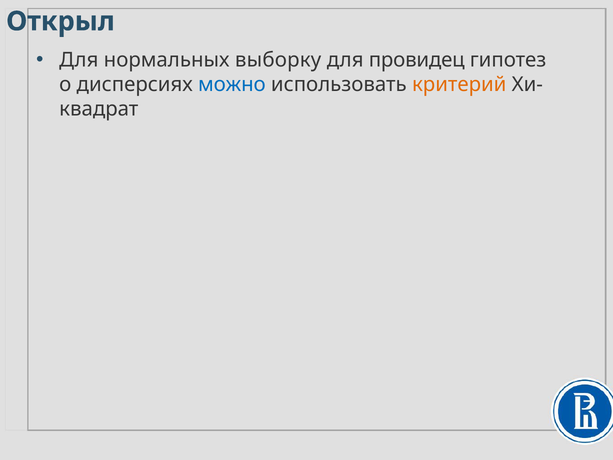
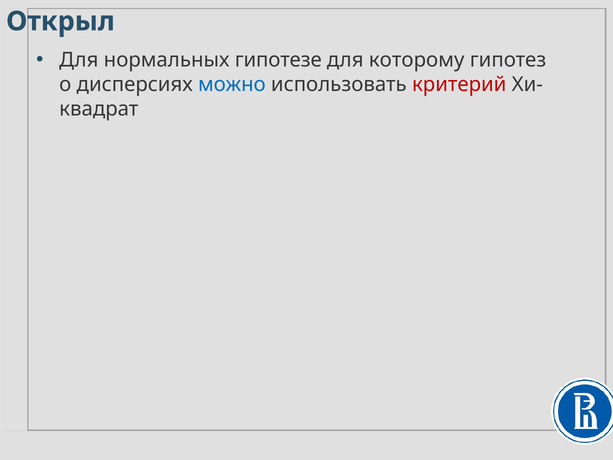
выборку: выборку -> гипотезе
провидец: провидец -> которому
критерий colour: orange -> red
